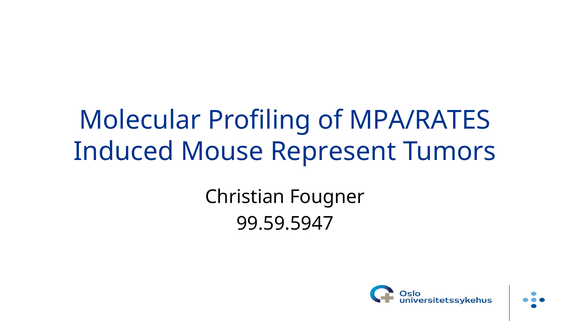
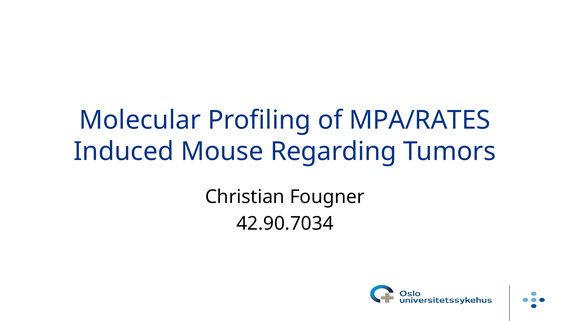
Represent: Represent -> Regarding
99.59.5947: 99.59.5947 -> 42.90.7034
